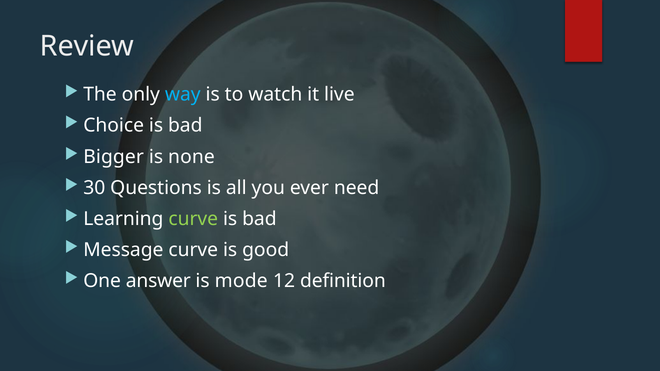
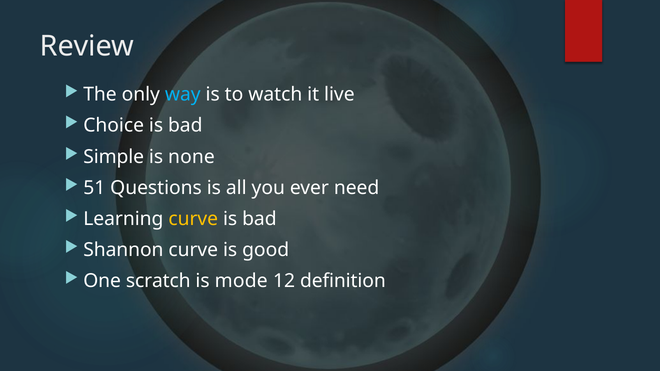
Bigger: Bigger -> Simple
30: 30 -> 51
curve at (193, 219) colour: light green -> yellow
Message: Message -> Shannon
answer: answer -> scratch
